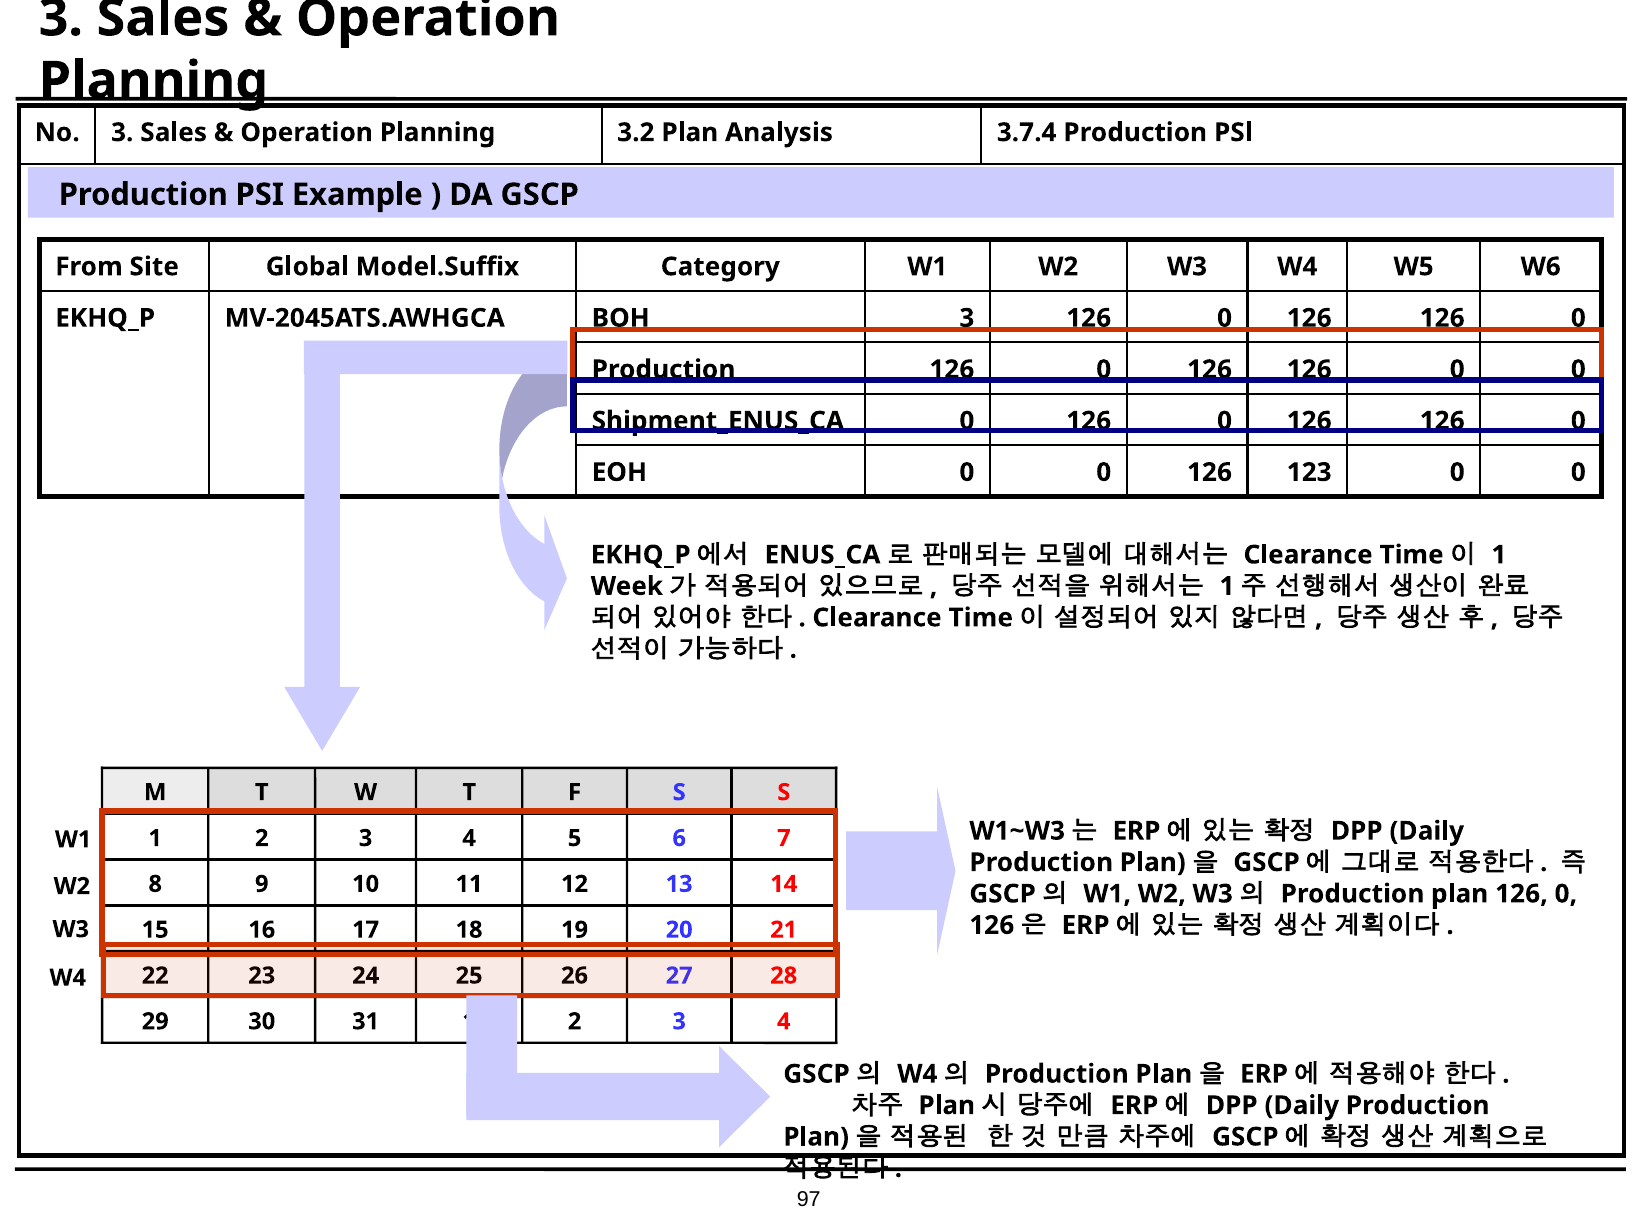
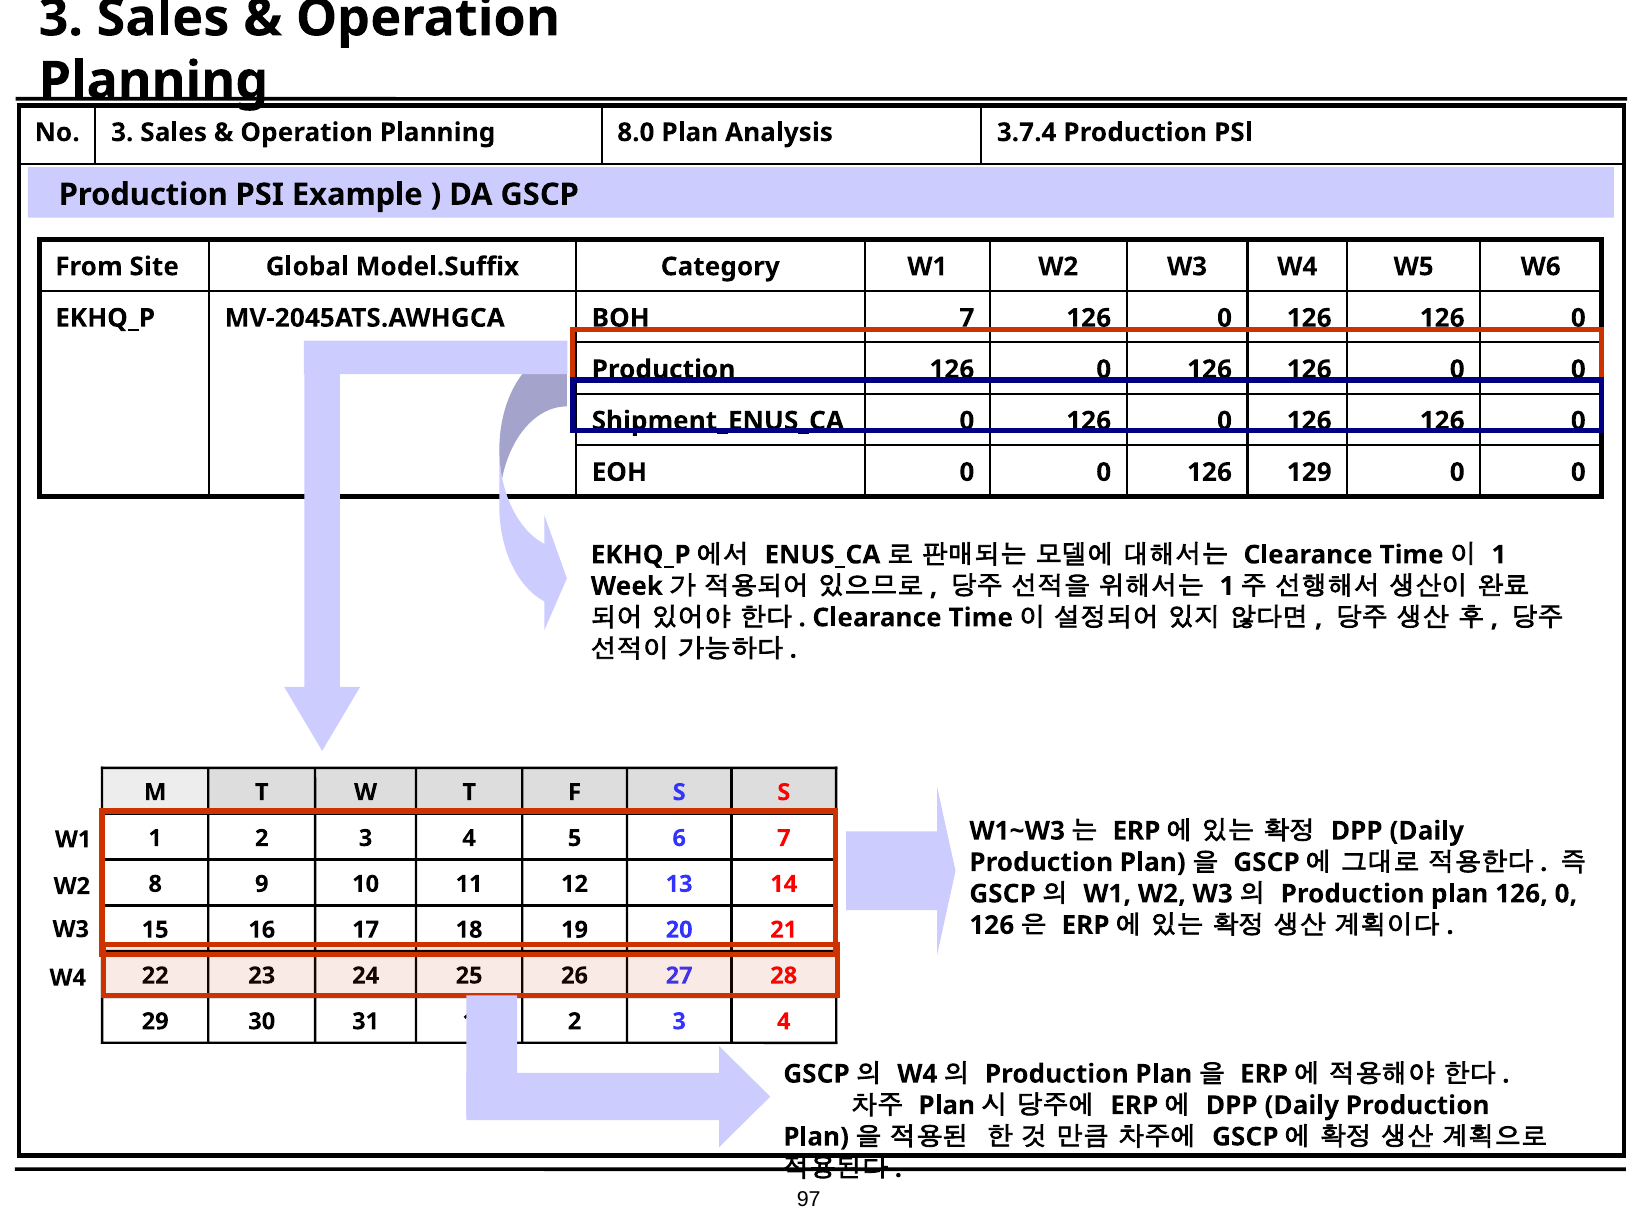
3.2: 3.2 -> 8.0
BOH 3: 3 -> 7
123: 123 -> 129
